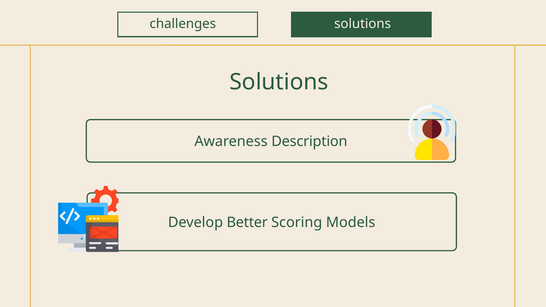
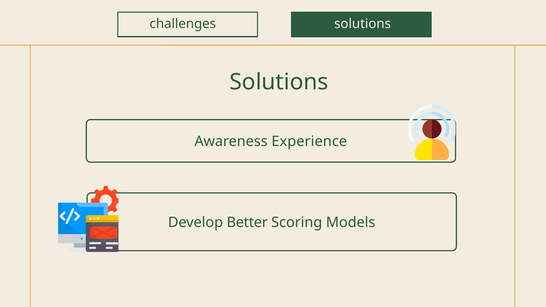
Description: Description -> Experience
